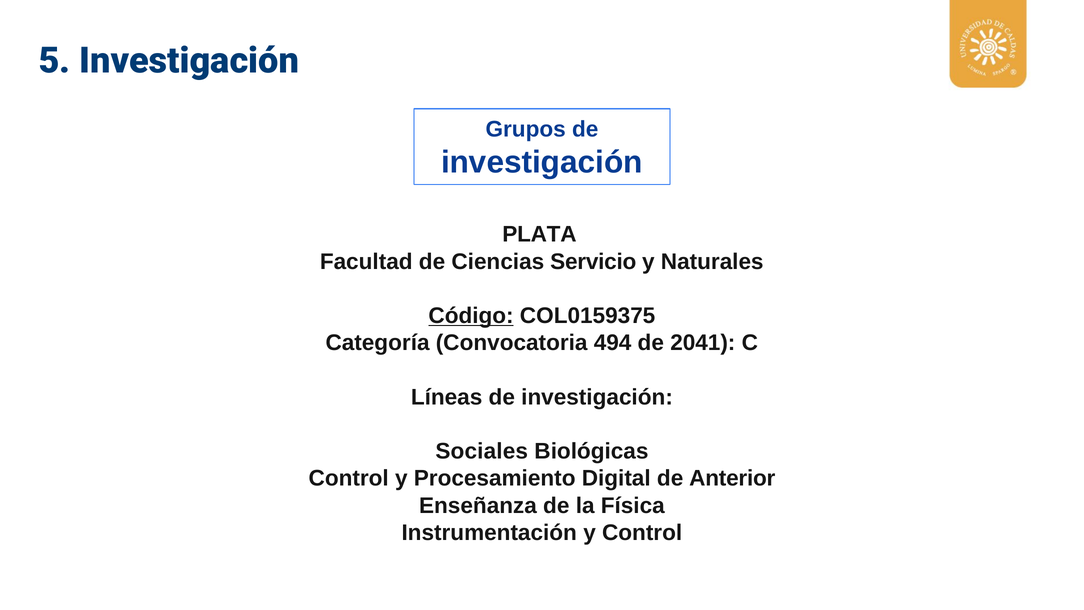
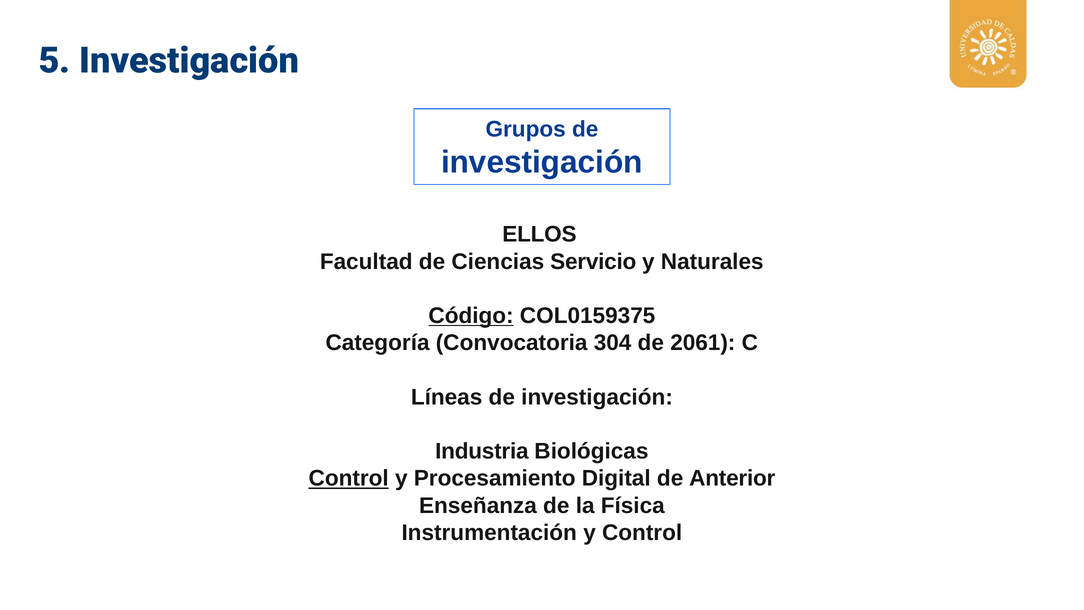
PLATA: PLATA -> ELLOS
494: 494 -> 304
2041: 2041 -> 2061
Sociales: Sociales -> Industria
Control at (349, 478) underline: none -> present
